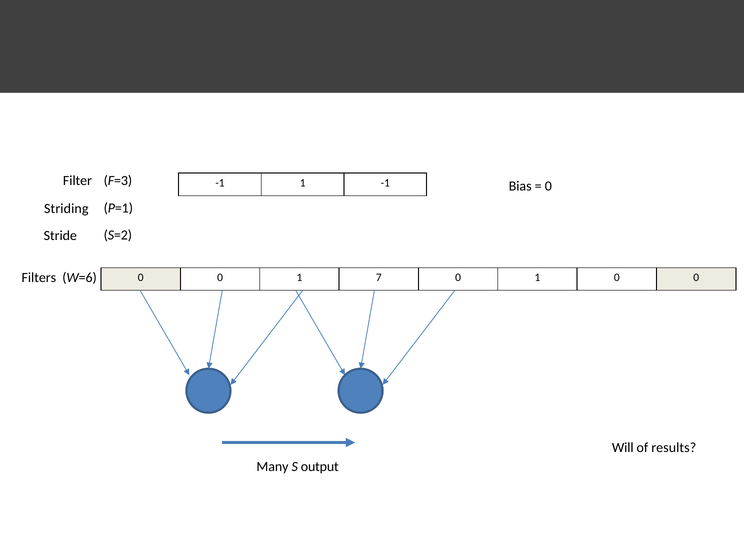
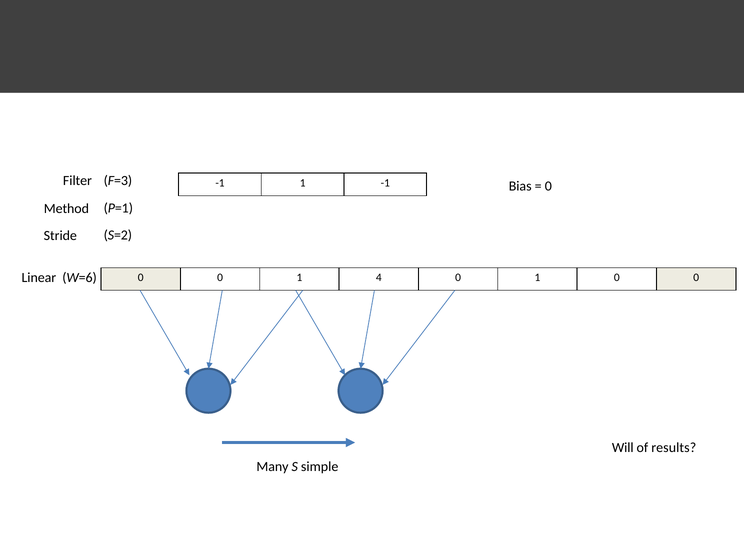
Striding: Striding -> Method
Filters: Filters -> Linear
7: 7 -> 4
output: output -> simple
